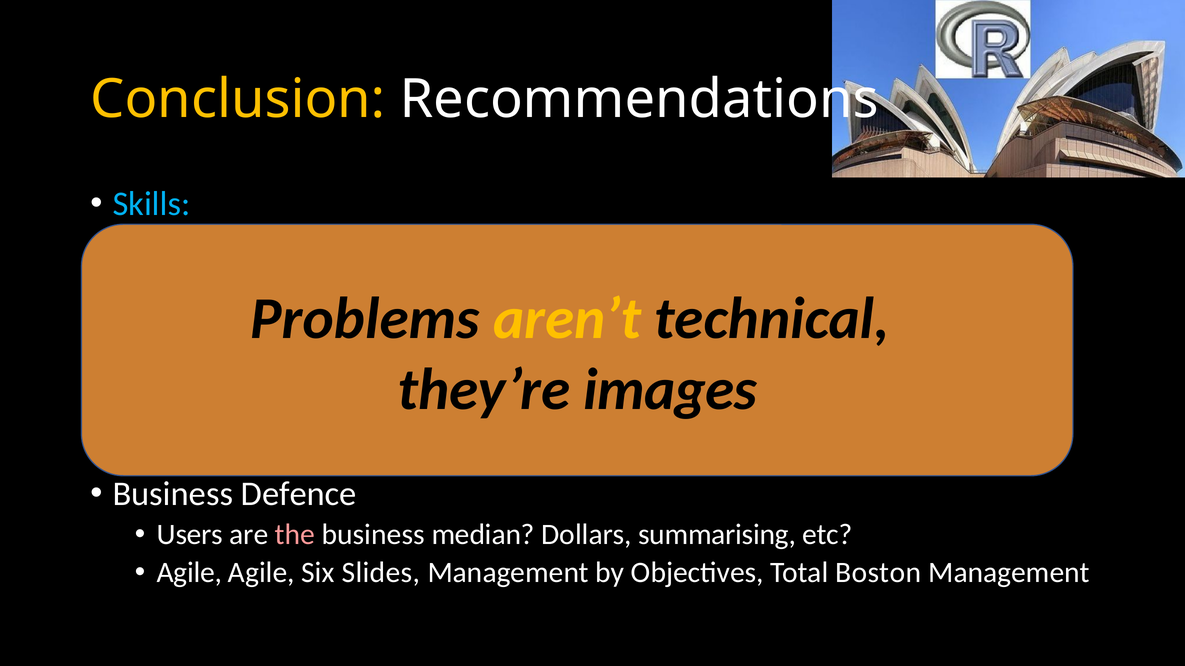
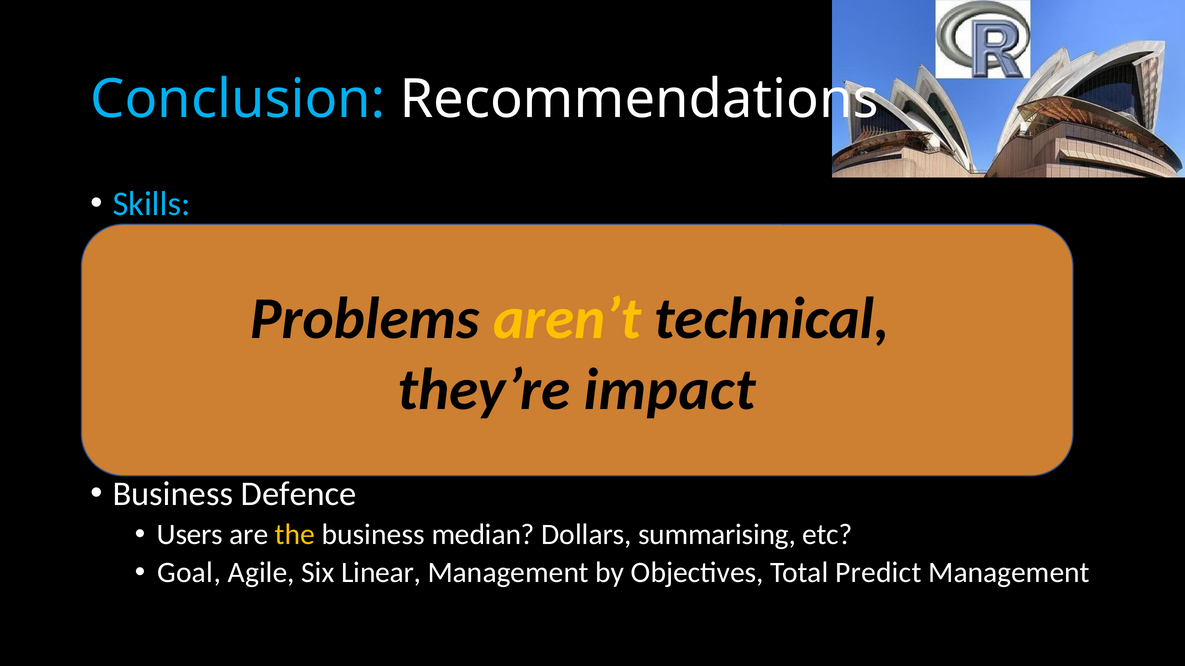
Conclusion colour: yellow -> light blue
images: images -> impact
the colour: pink -> yellow
Agile at (189, 573): Agile -> Goal
Slides: Slides -> Linear
Boston: Boston -> Predict
